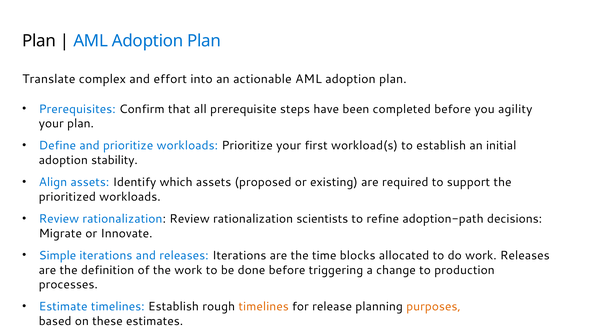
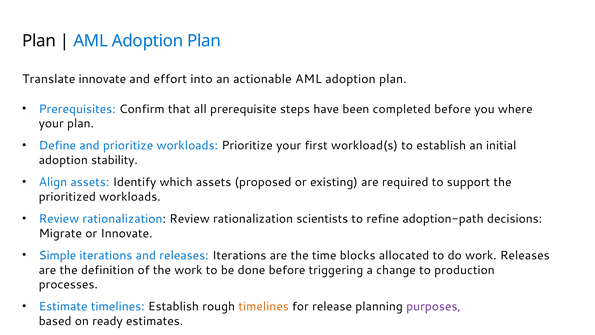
Translate complex: complex -> innovate
agility: agility -> where
purposes colour: orange -> purple
these: these -> ready
